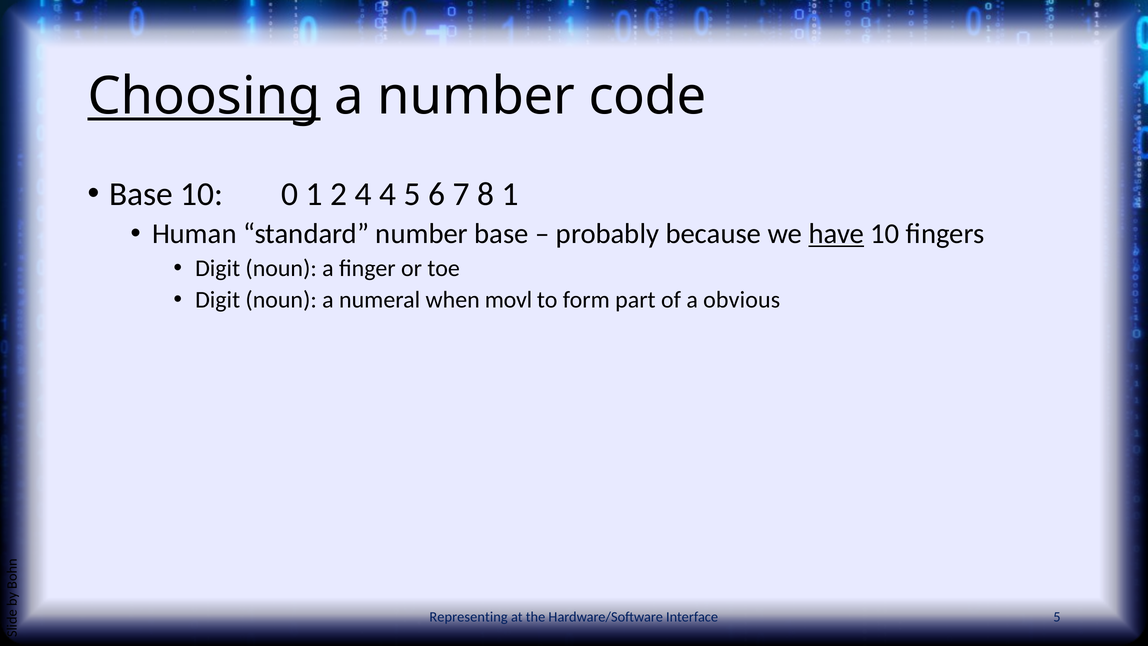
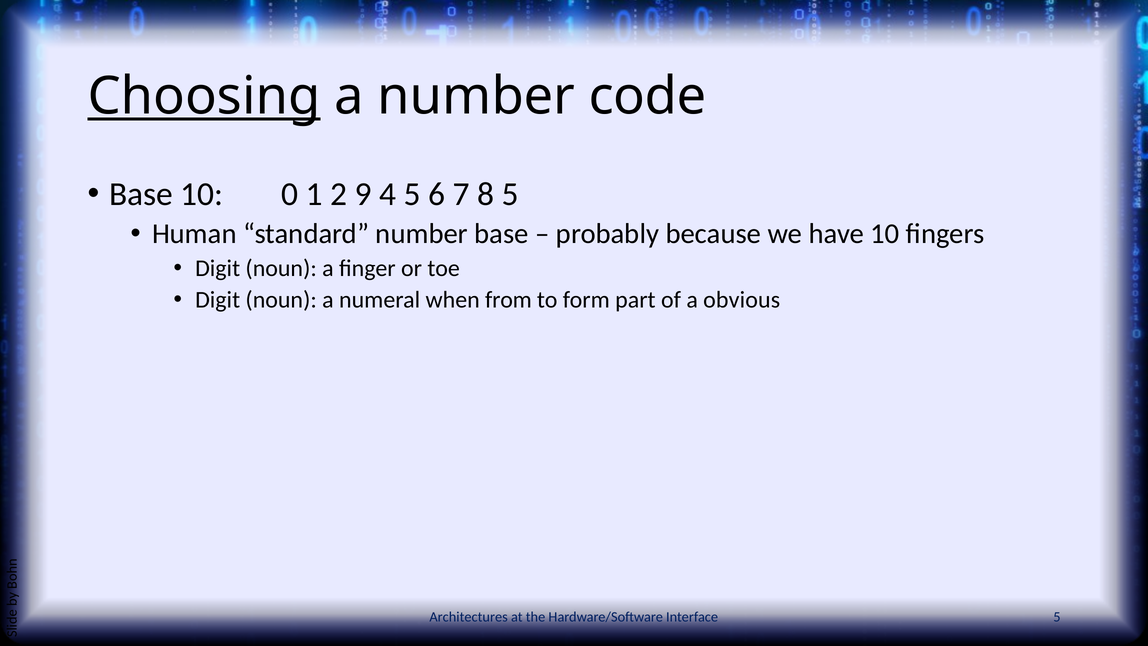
2 4: 4 -> 9
8 1: 1 -> 5
have underline: present -> none
movl: movl -> from
Representing: Representing -> Architectures
